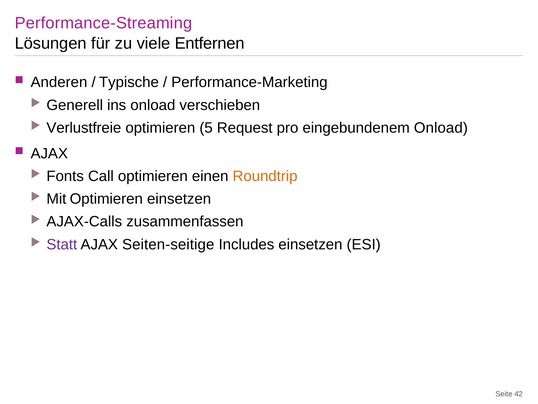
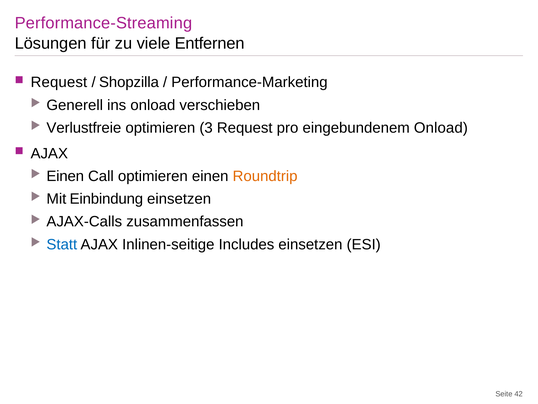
Anderen at (59, 82): Anderen -> Request
Typische: Typische -> Shopzilla
5: 5 -> 3
Fonts at (65, 176): Fonts -> Einen
Mit Optimieren: Optimieren -> Einbindung
Statt colour: purple -> blue
Seiten-seitige: Seiten-seitige -> Inlinen-seitige
